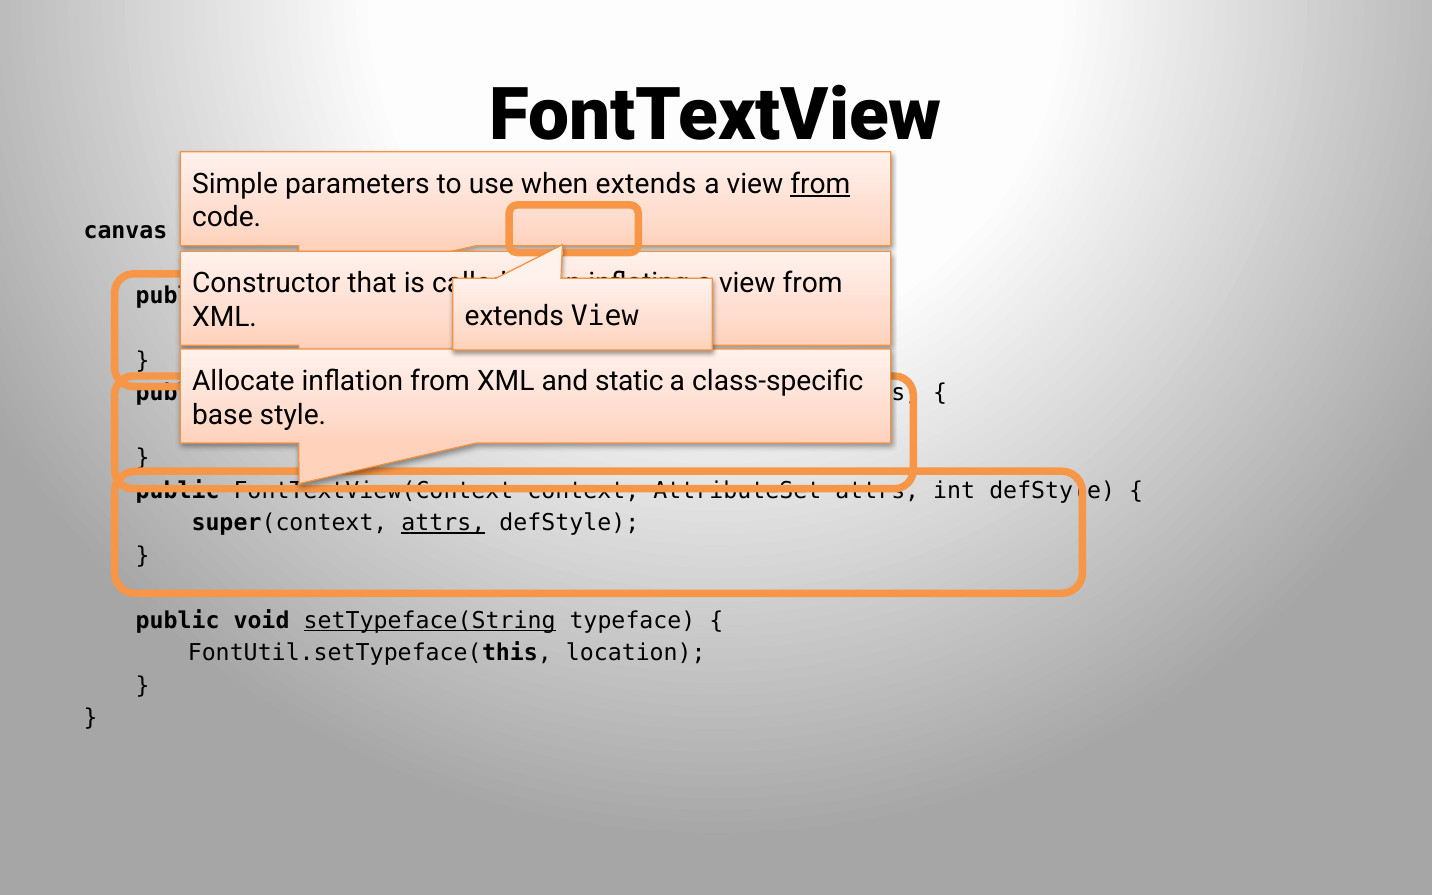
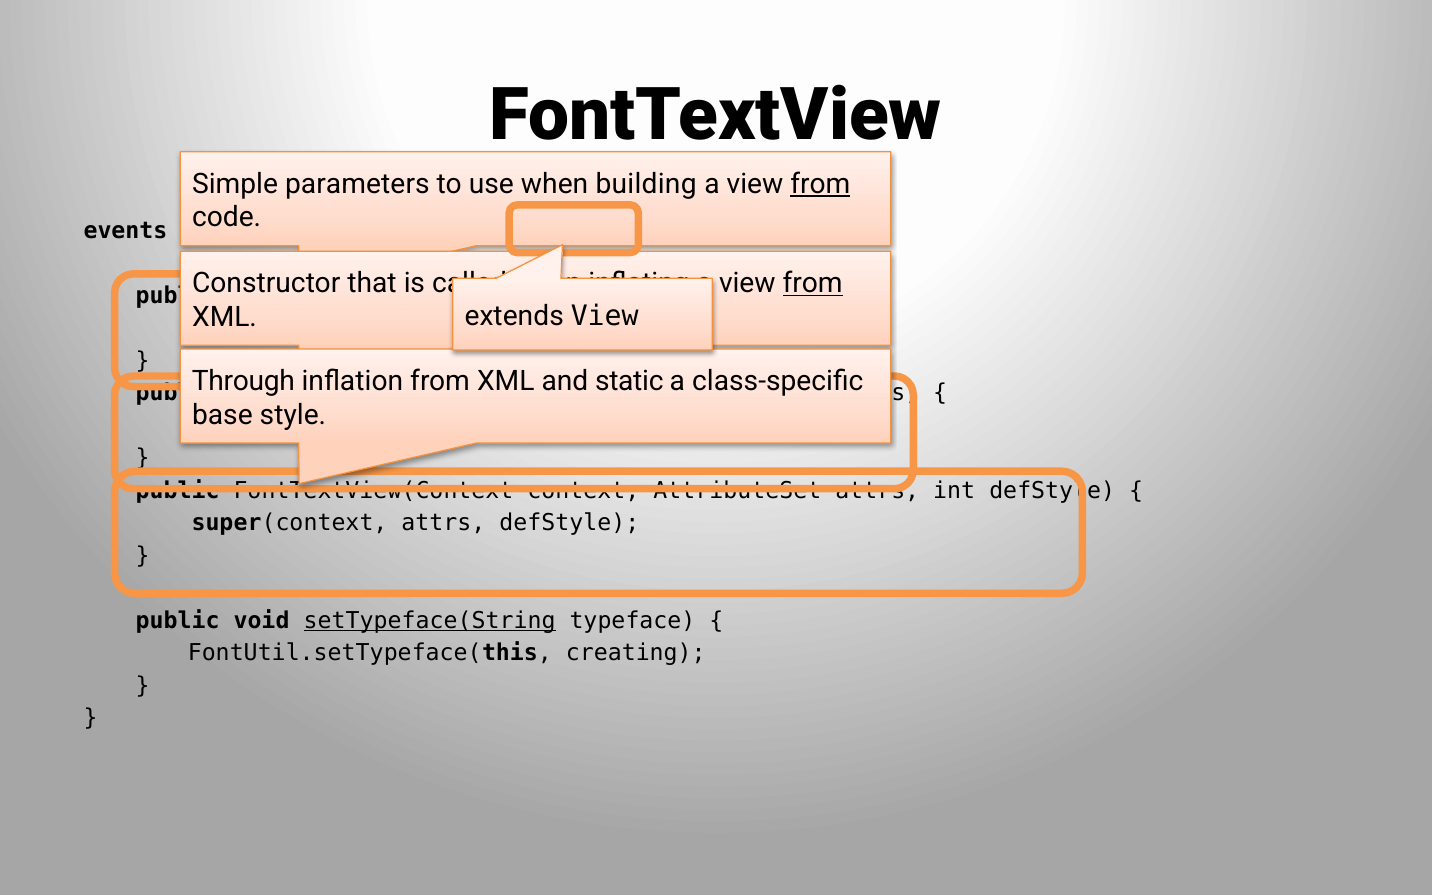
when extends: extends -> building
canvas: canvas -> events
from at (813, 283) underline: none -> present
Allocate: Allocate -> Through
attrs at (443, 523) underline: present -> none
location: location -> creating
